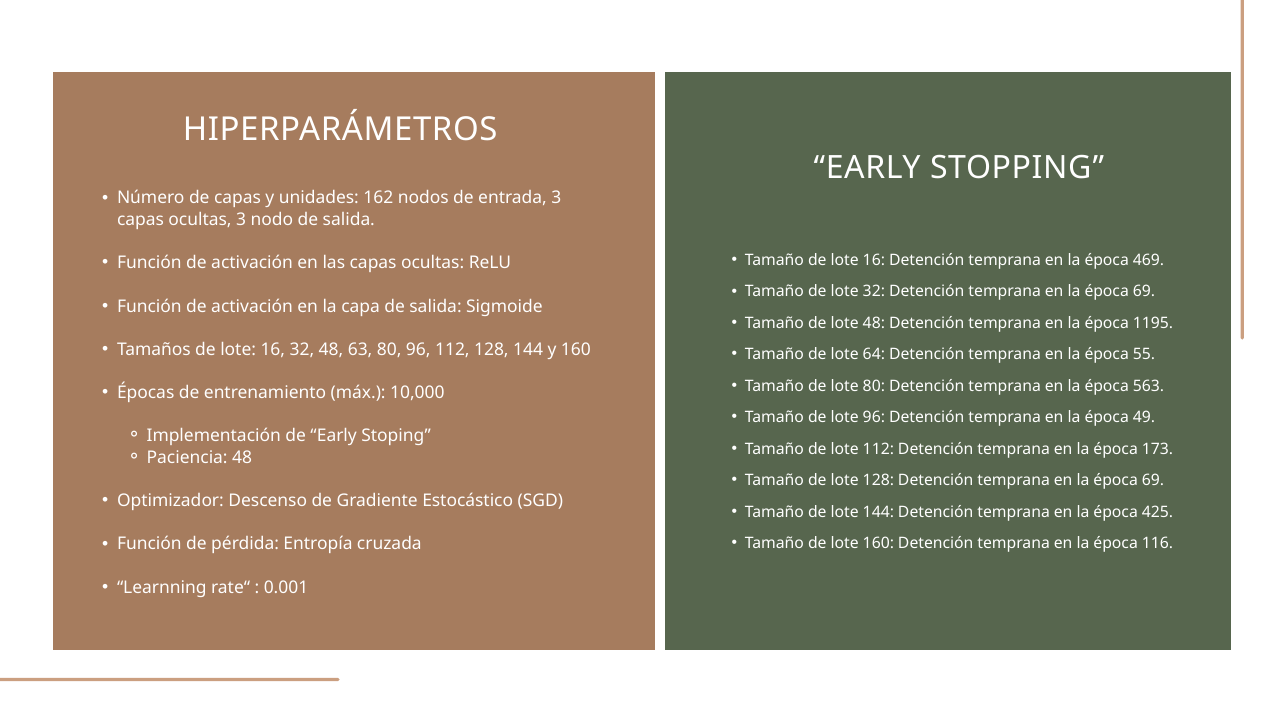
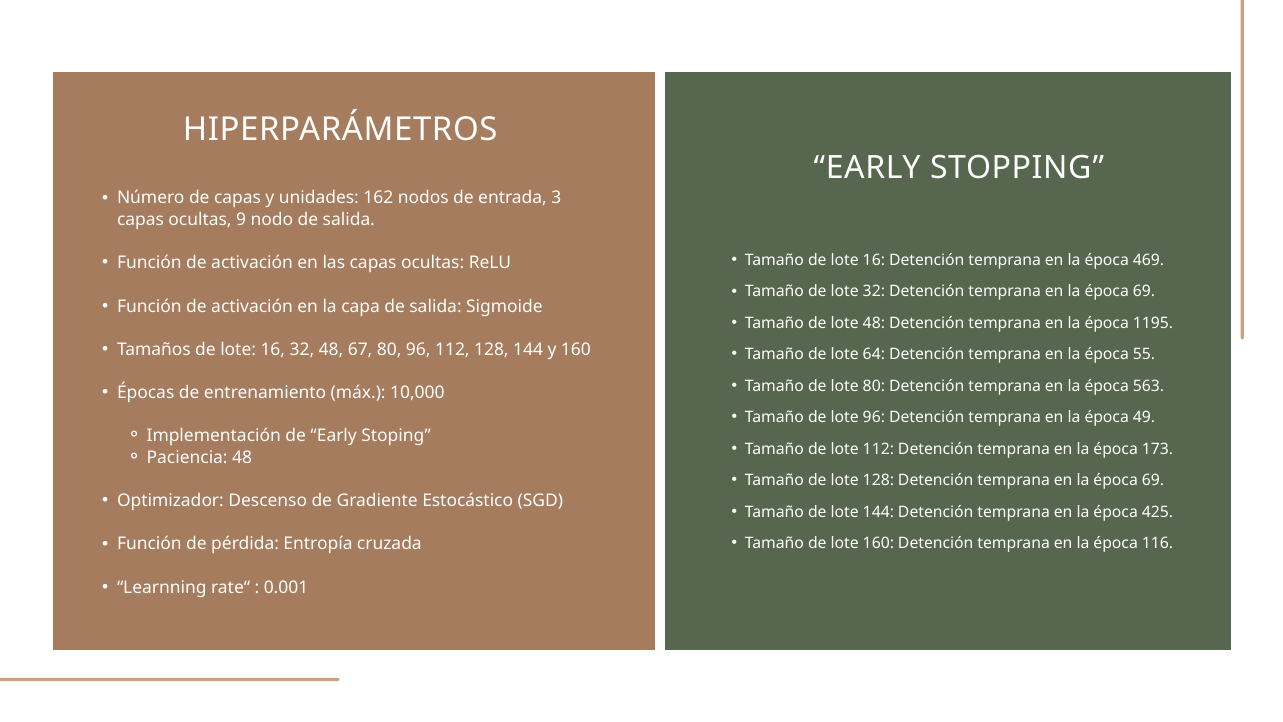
ocultas 3: 3 -> 9
63: 63 -> 67
